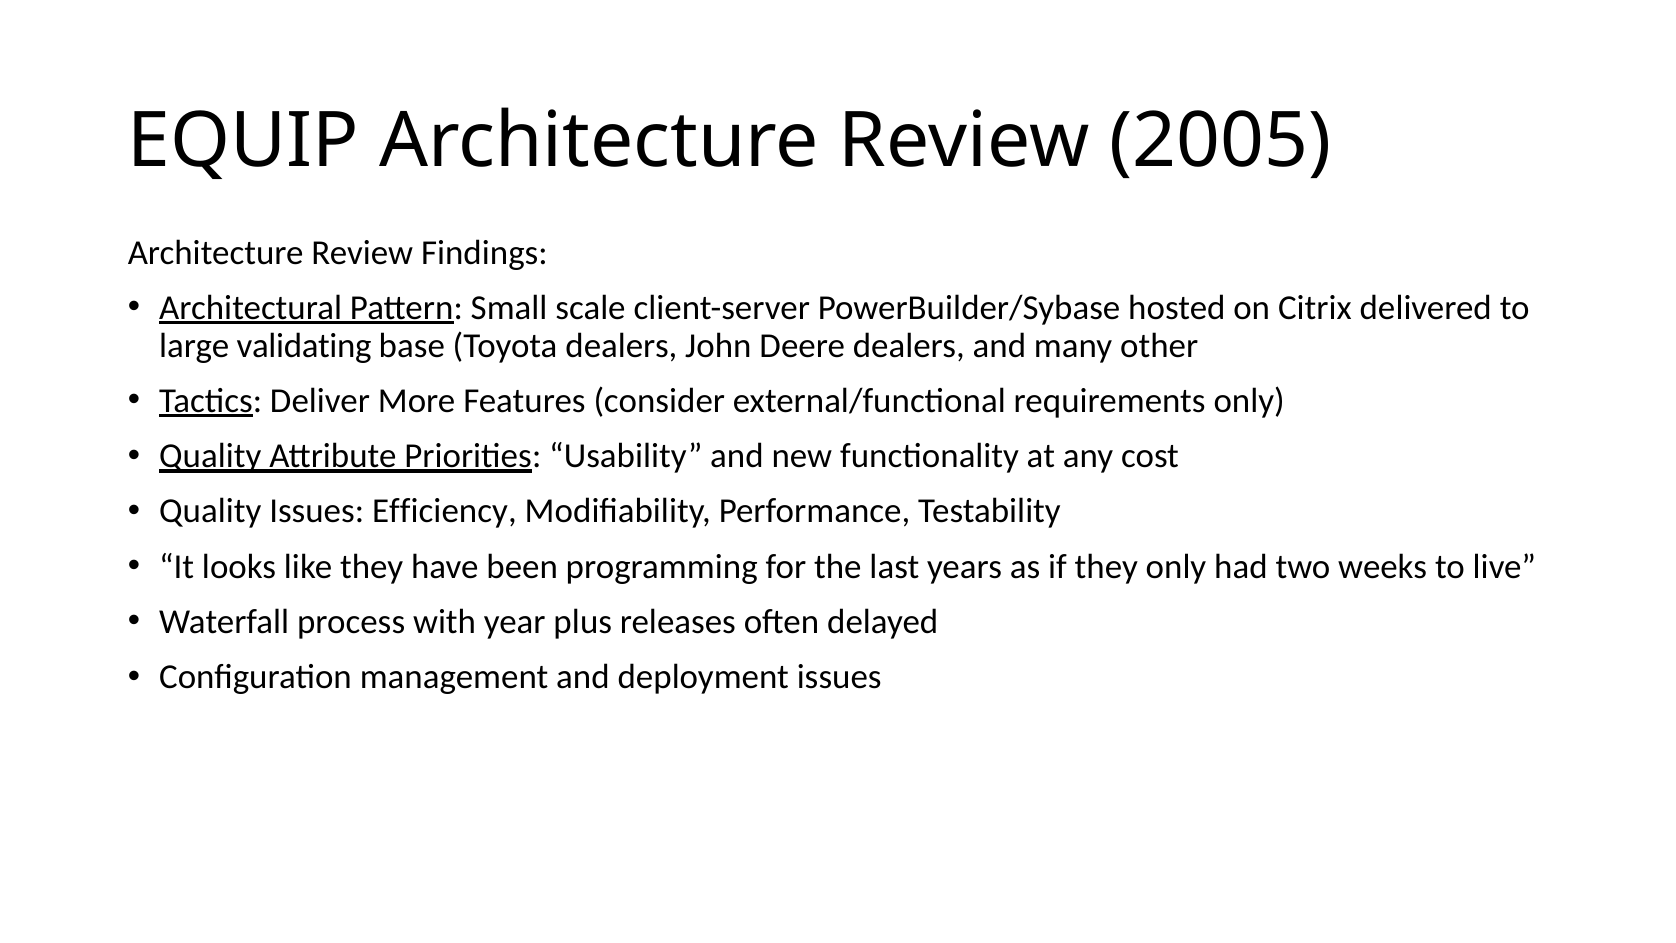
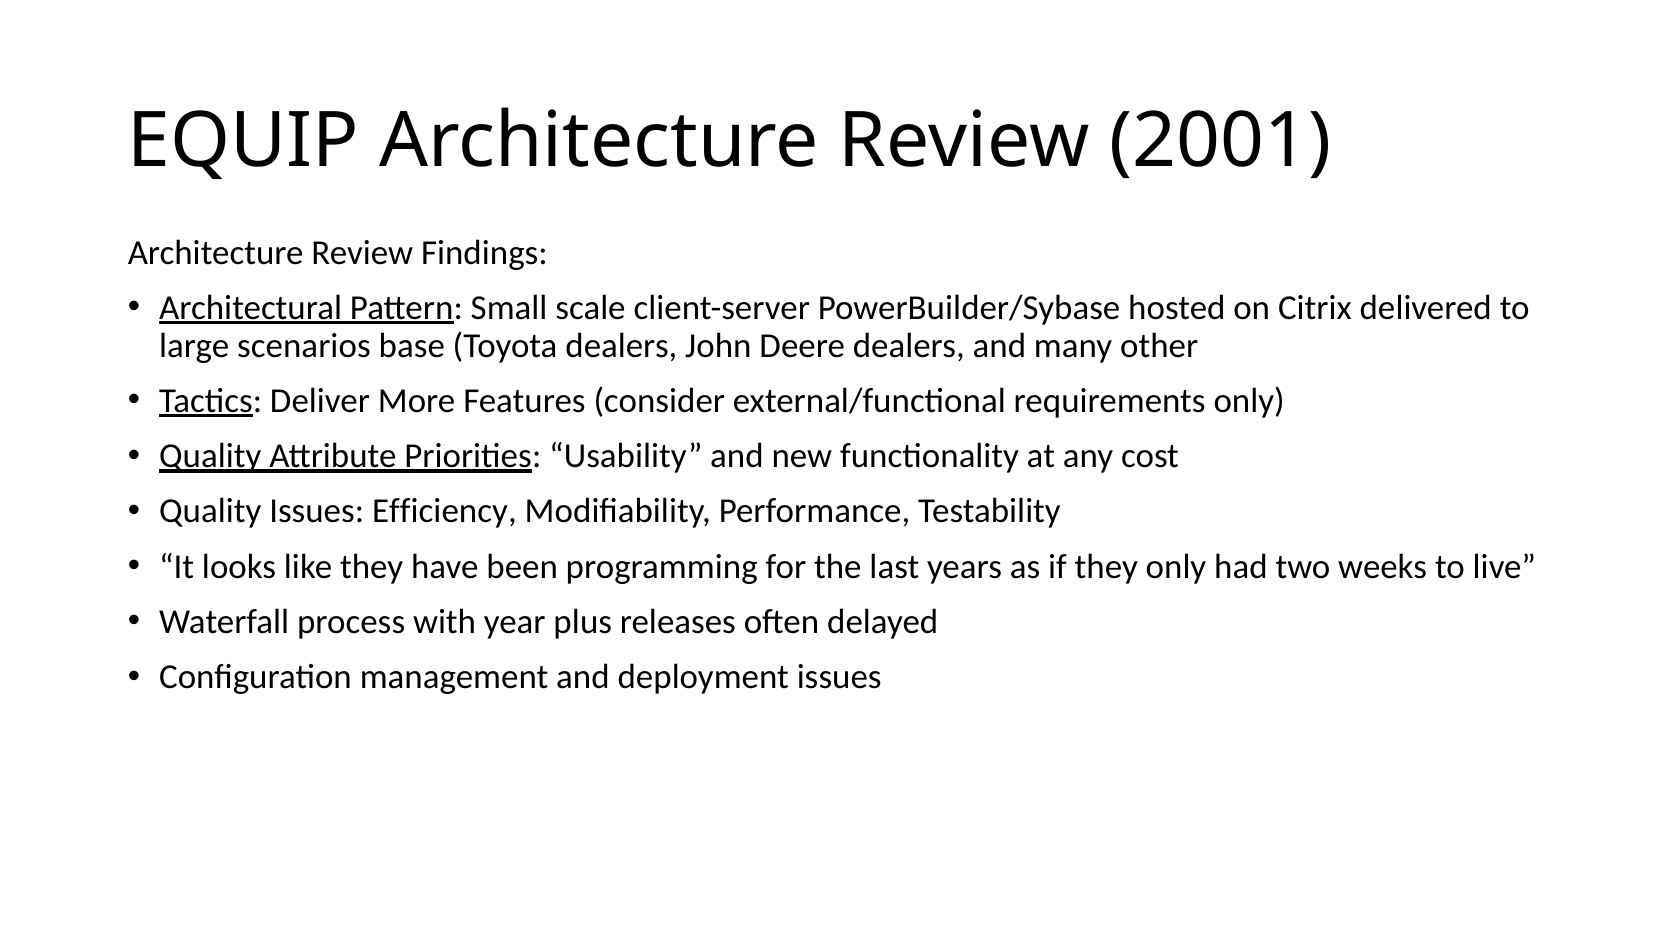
2005: 2005 -> 2001
validating: validating -> scenarios
